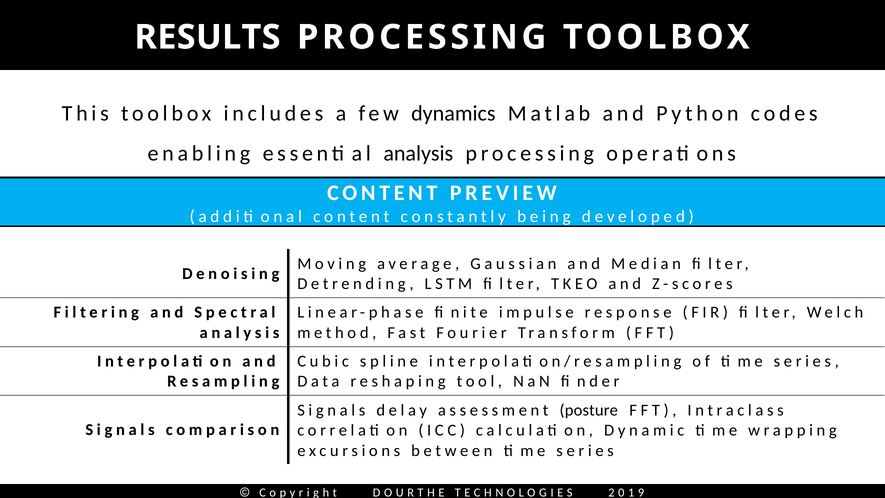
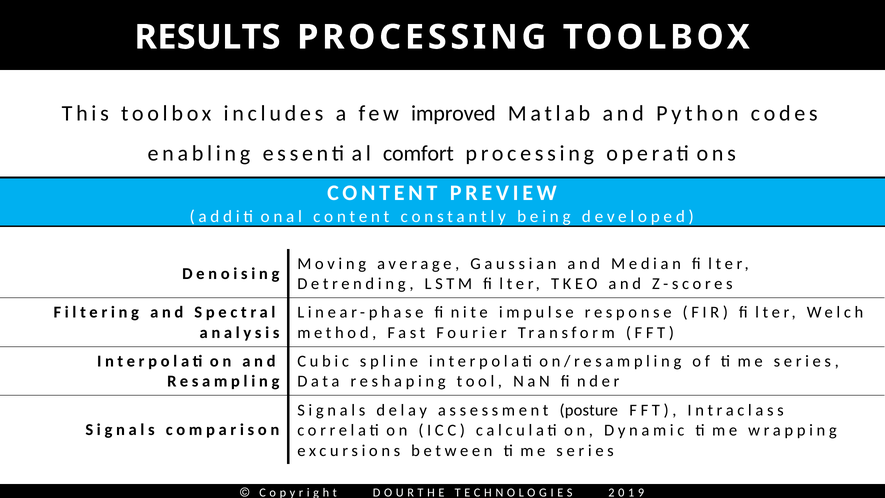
dynamics: dynamics -> improved
analysis at (418, 153): analysis -> comfort
